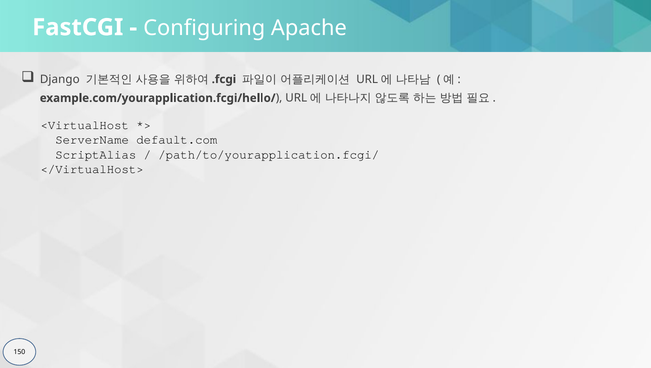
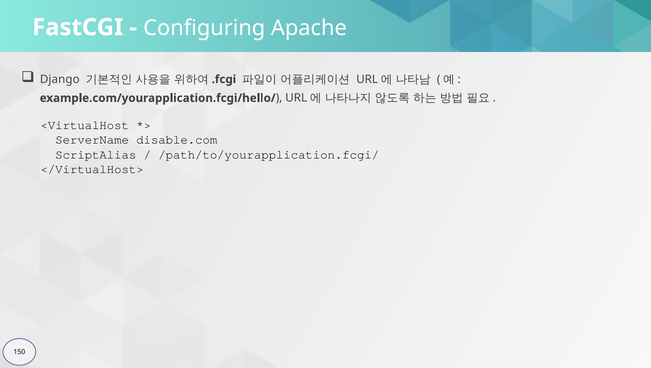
default.com: default.com -> disable.com
